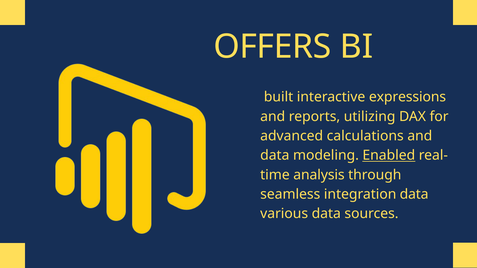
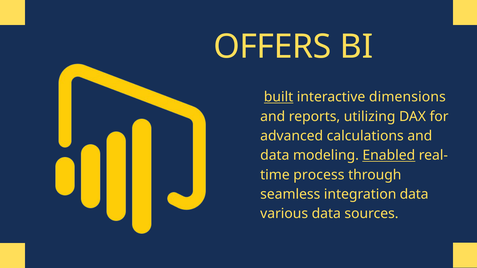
built underline: none -> present
expressions: expressions -> dimensions
analysis: analysis -> process
